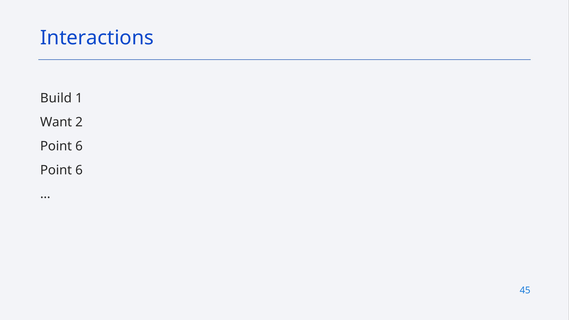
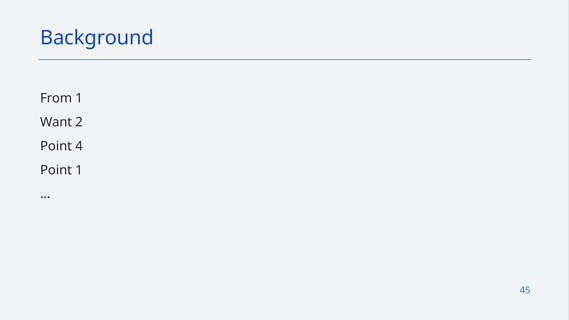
Interactions: Interactions -> Background
Build: Build -> From
6 at (79, 146): 6 -> 4
6 at (79, 170): 6 -> 1
